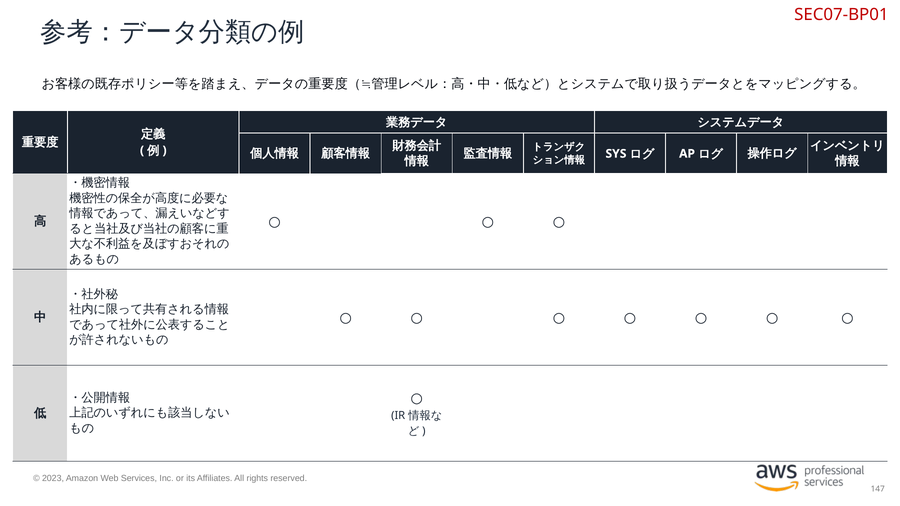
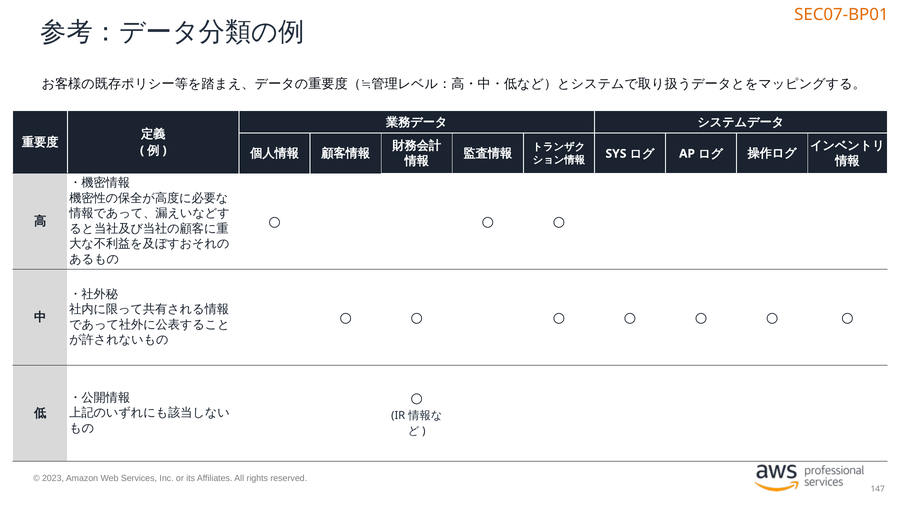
SEC07-BP01 colour: red -> orange
